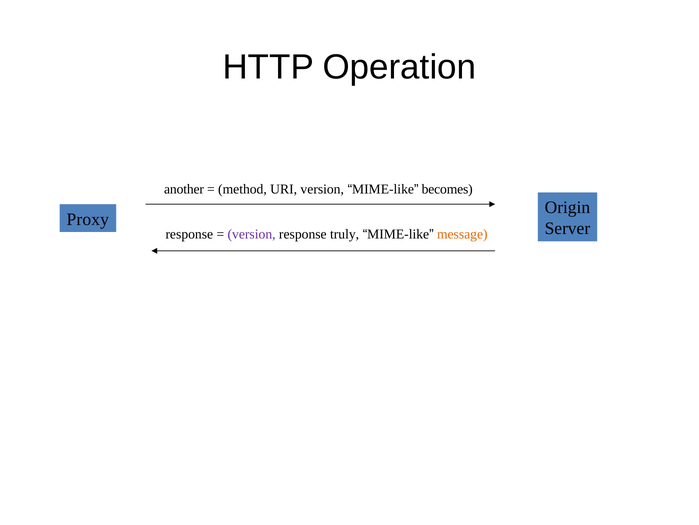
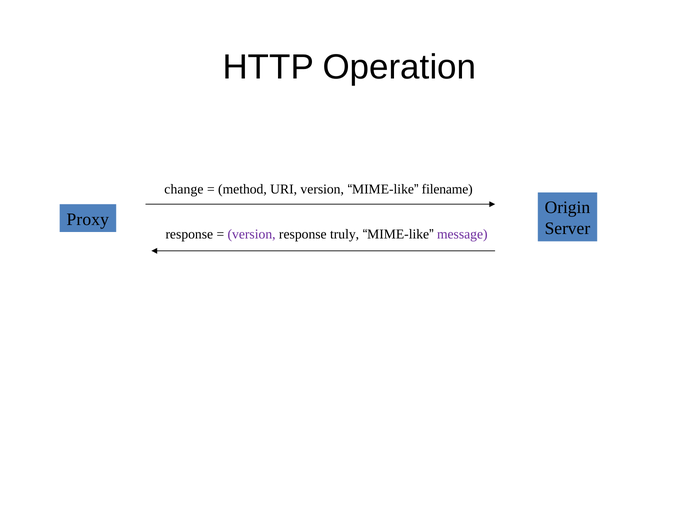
another: another -> change
becomes: becomes -> filename
message colour: orange -> purple
